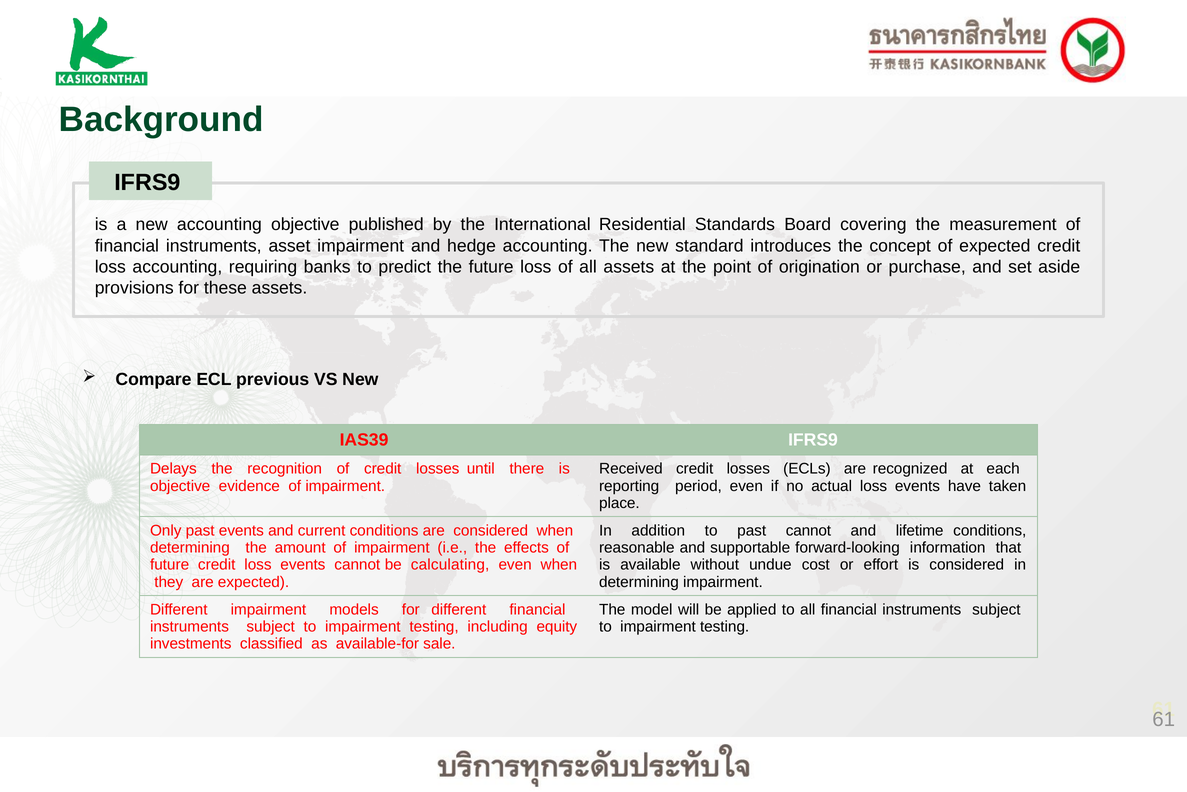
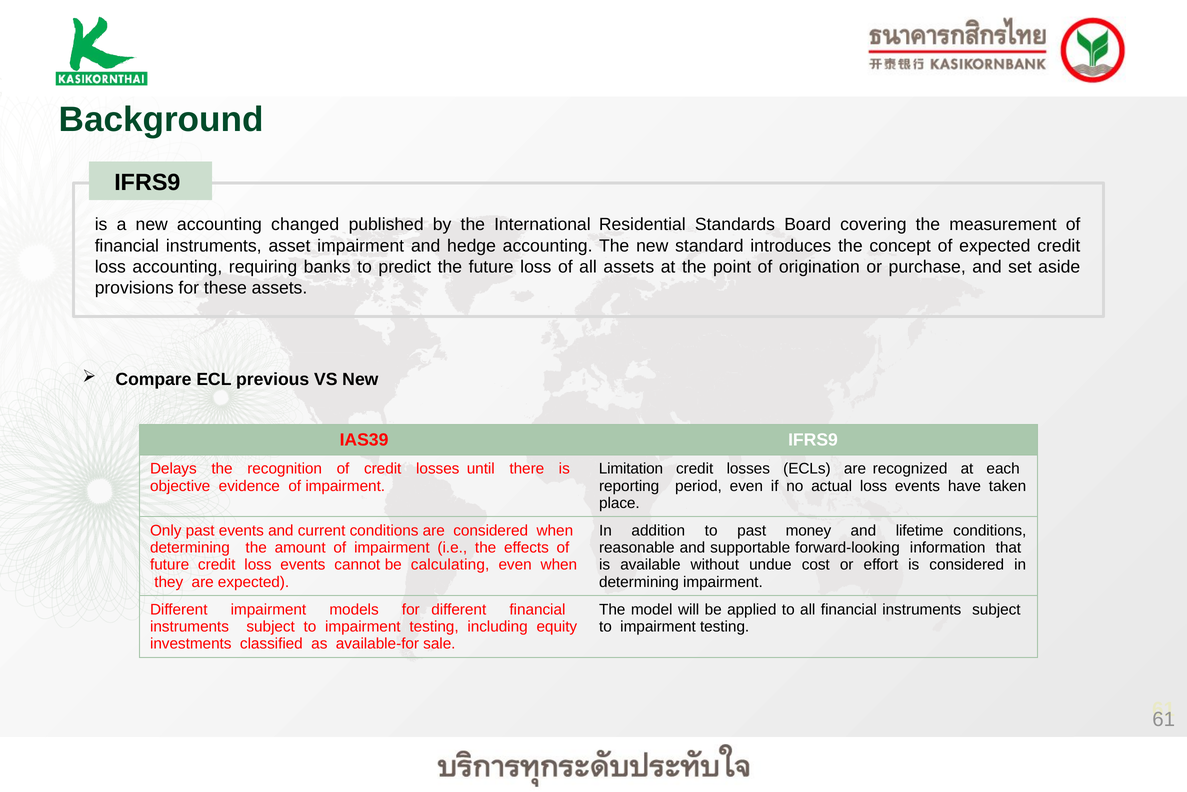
accounting objective: objective -> changed
Received: Received -> Limitation
past cannot: cannot -> money
